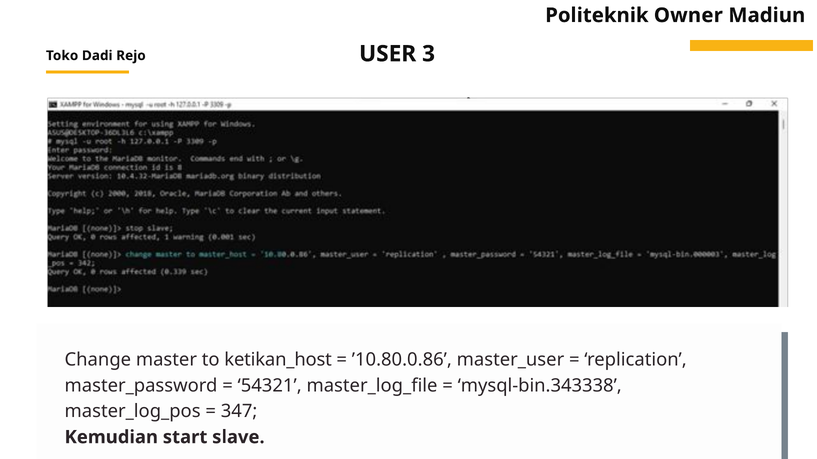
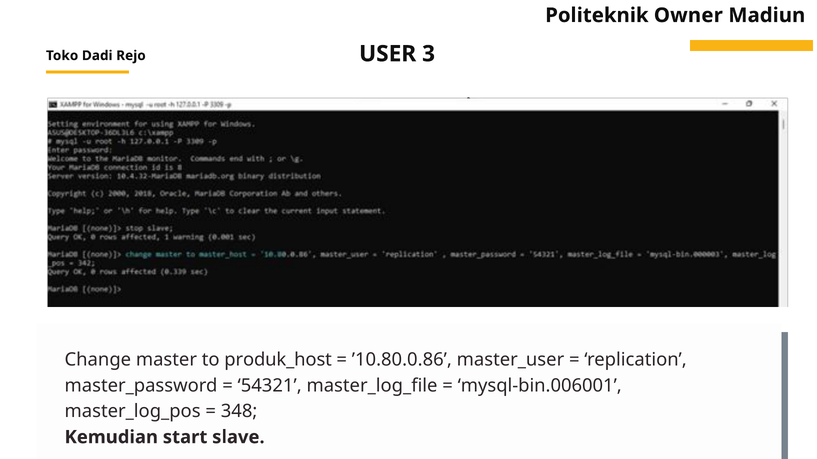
ketikan_host: ketikan_host -> produk_host
mysql-bin.343338: mysql-bin.343338 -> mysql-bin.006001
347: 347 -> 348
